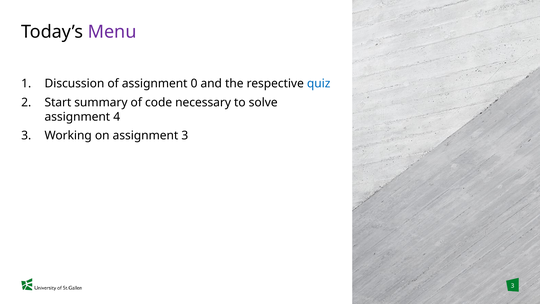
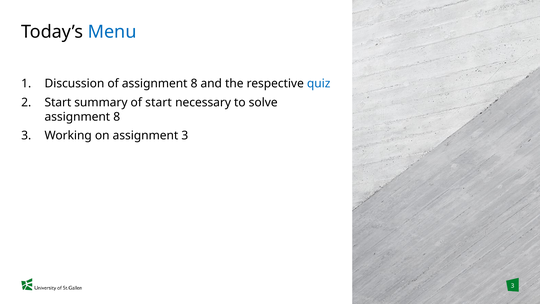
Menu colour: purple -> blue
of assignment 0: 0 -> 8
of code: code -> start
4 at (117, 117): 4 -> 8
